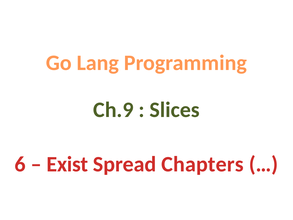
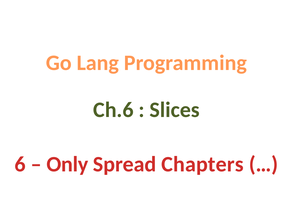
Ch.9: Ch.9 -> Ch.6
Exist: Exist -> Only
